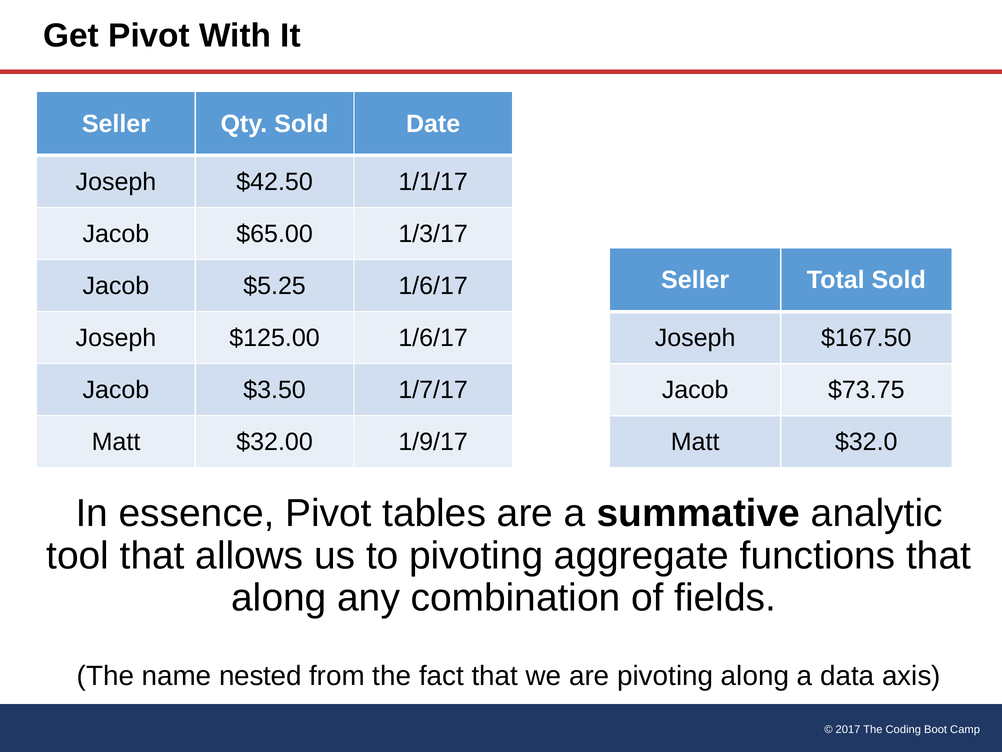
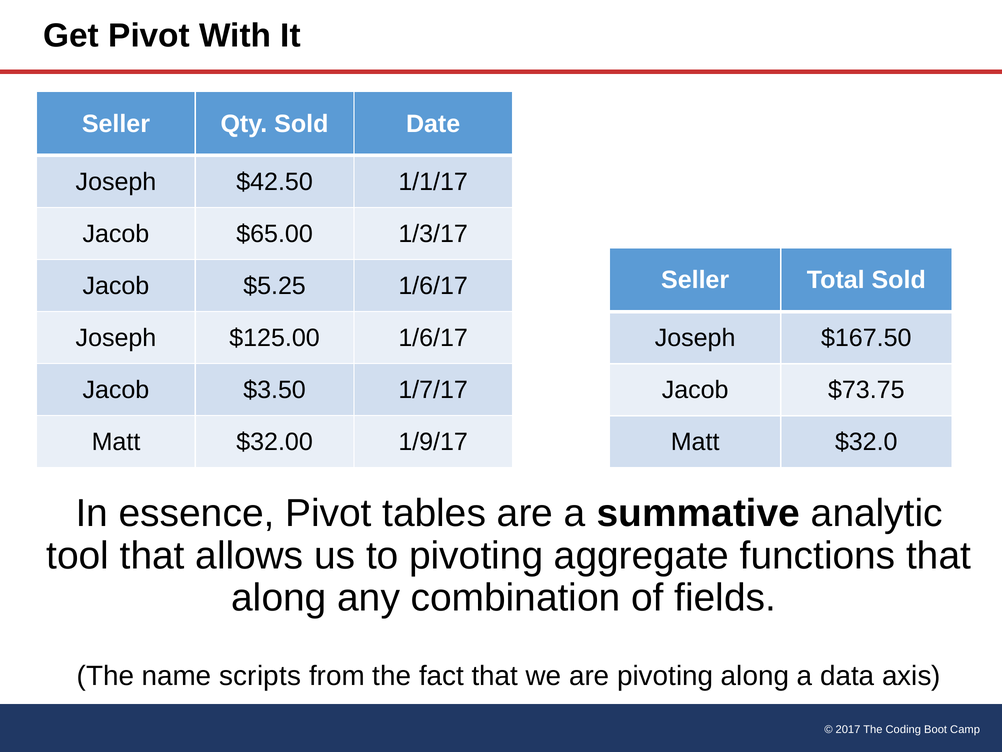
nested: nested -> scripts
